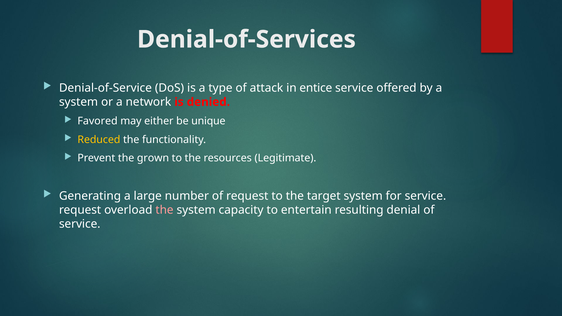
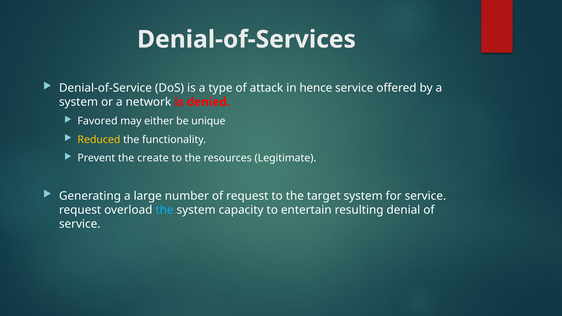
entice: entice -> hence
grown: grown -> create
the at (164, 210) colour: pink -> light blue
